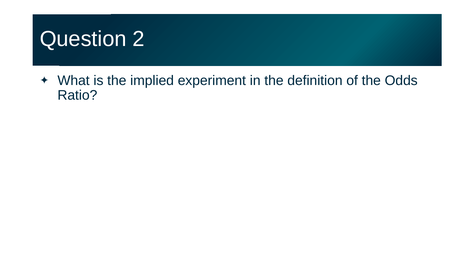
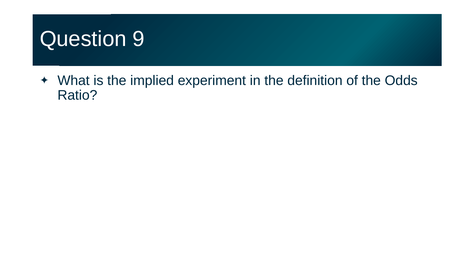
2: 2 -> 9
